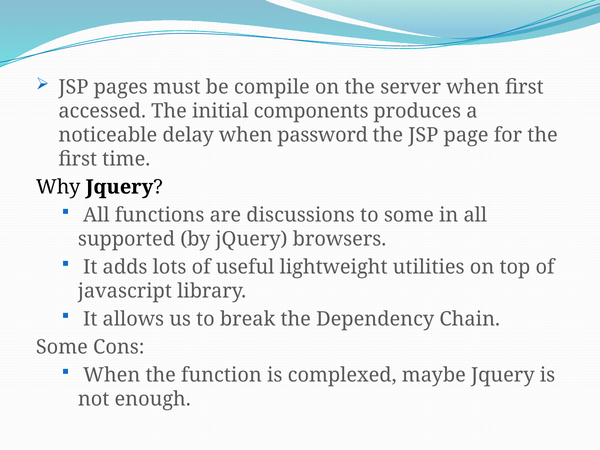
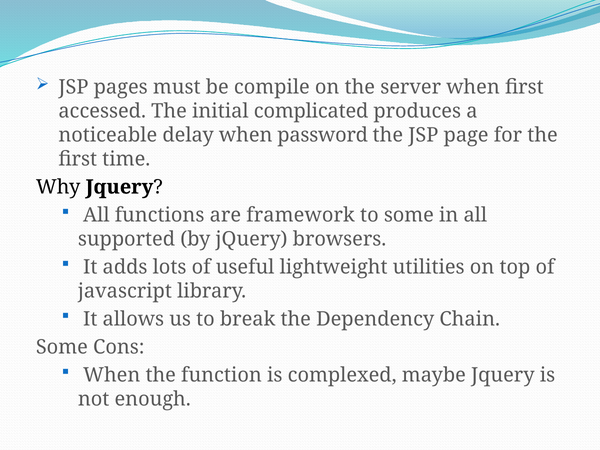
components: components -> complicated
discussions: discussions -> framework
